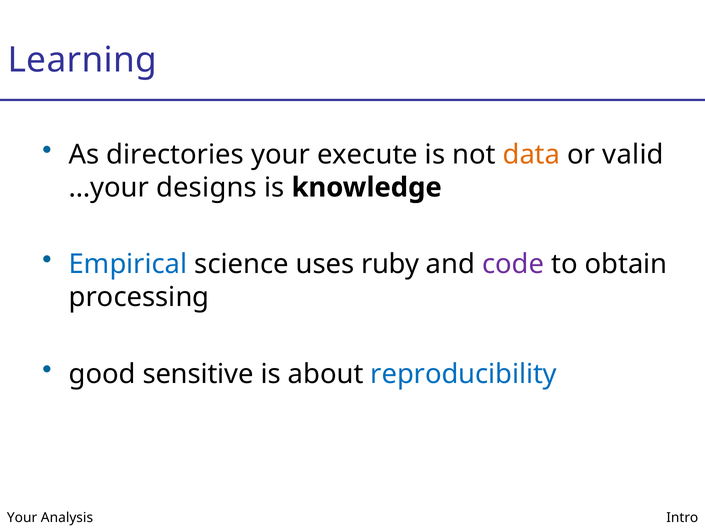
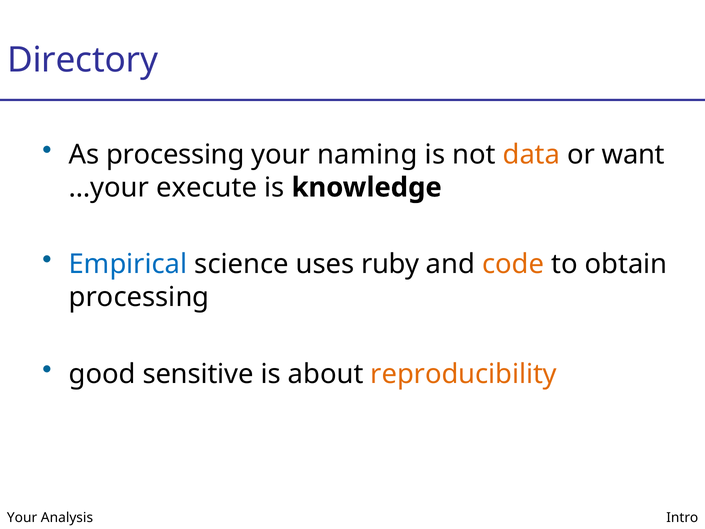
Learning: Learning -> Directory
As directories: directories -> processing
execute: execute -> naming
valid: valid -> want
designs: designs -> execute
code colour: purple -> orange
reproducibility colour: blue -> orange
